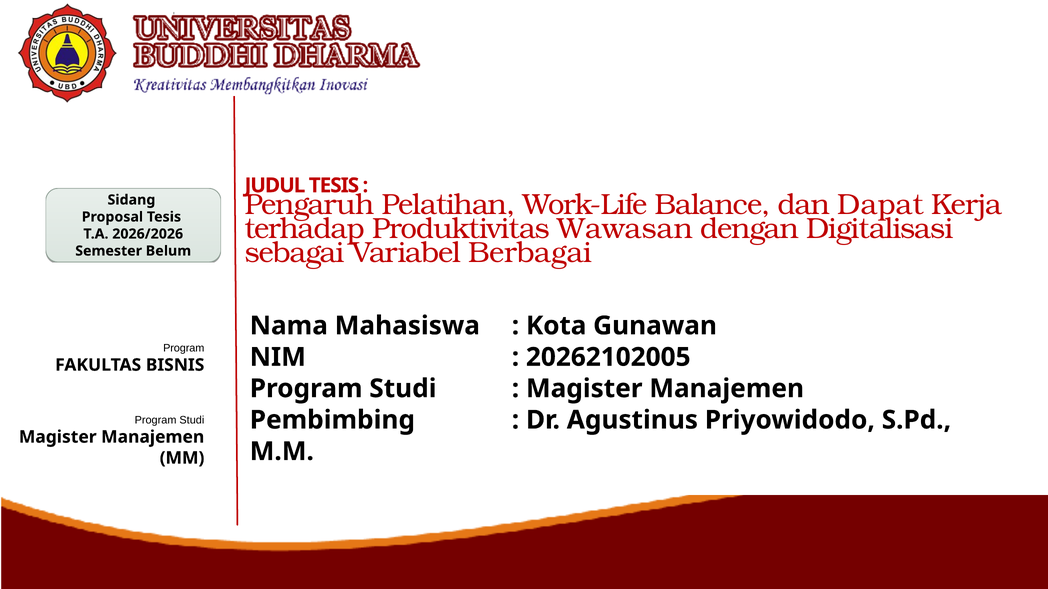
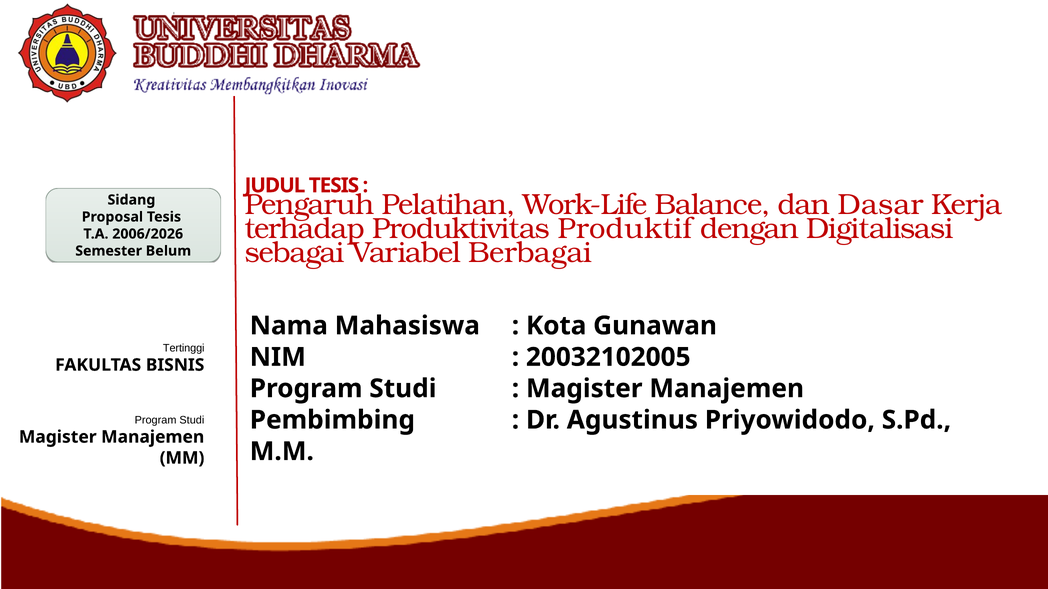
Dapat: Dapat -> Dasar
Wawasan: Wawasan -> Produktif
2026/2026: 2026/2026 -> 2006/2026
Program at (184, 348): Program -> Tertinggi
20262102005: 20262102005 -> 20032102005
